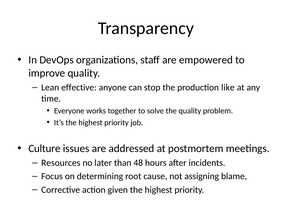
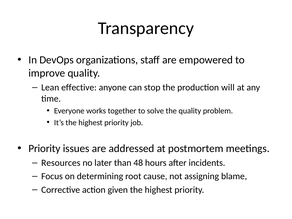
like: like -> will
Culture at (44, 148): Culture -> Priority
